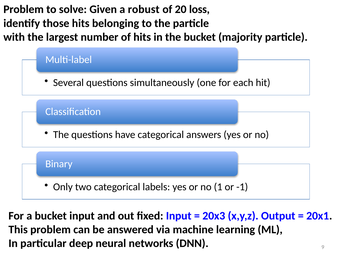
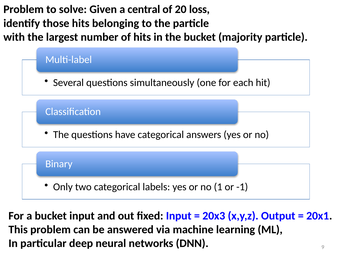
robust: robust -> central
